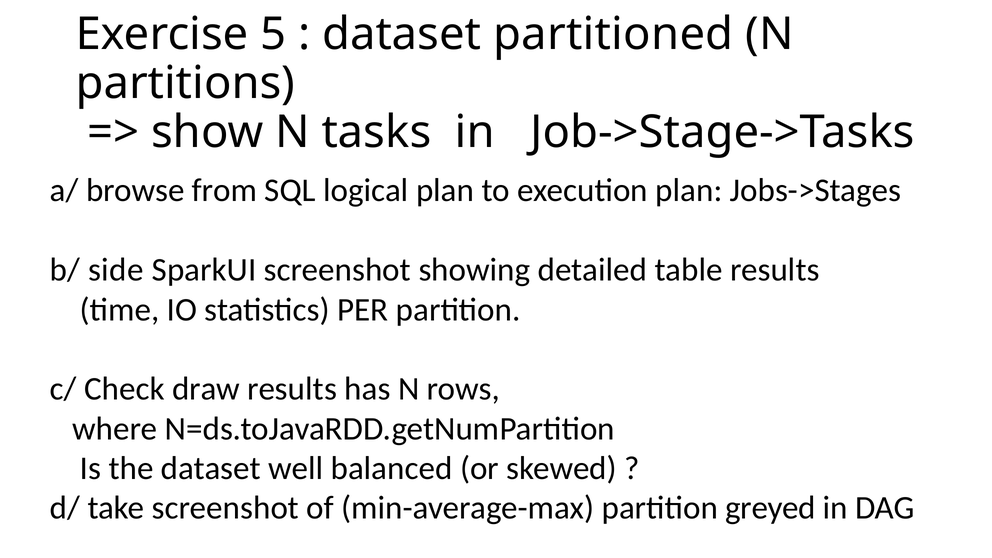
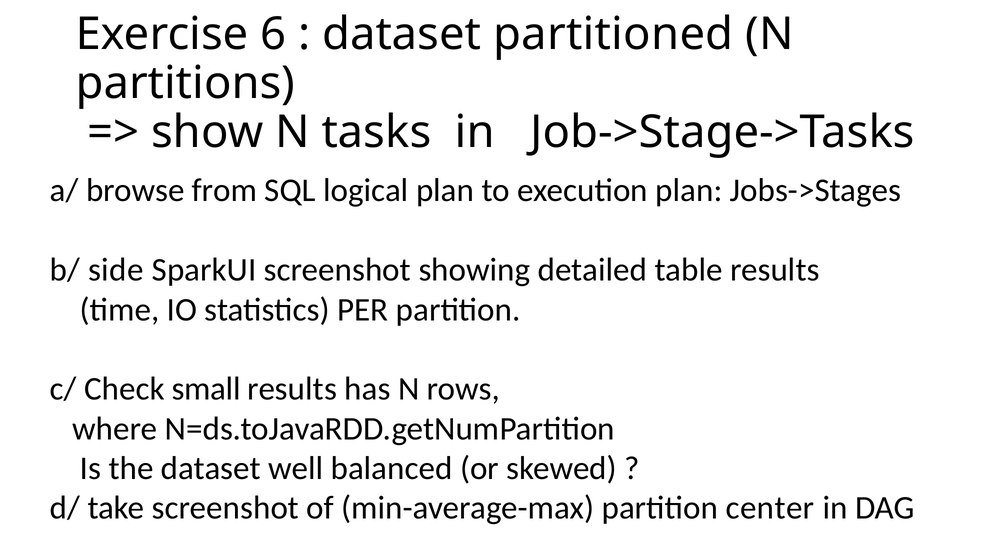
5: 5 -> 6
draw: draw -> small
greyed: greyed -> center
